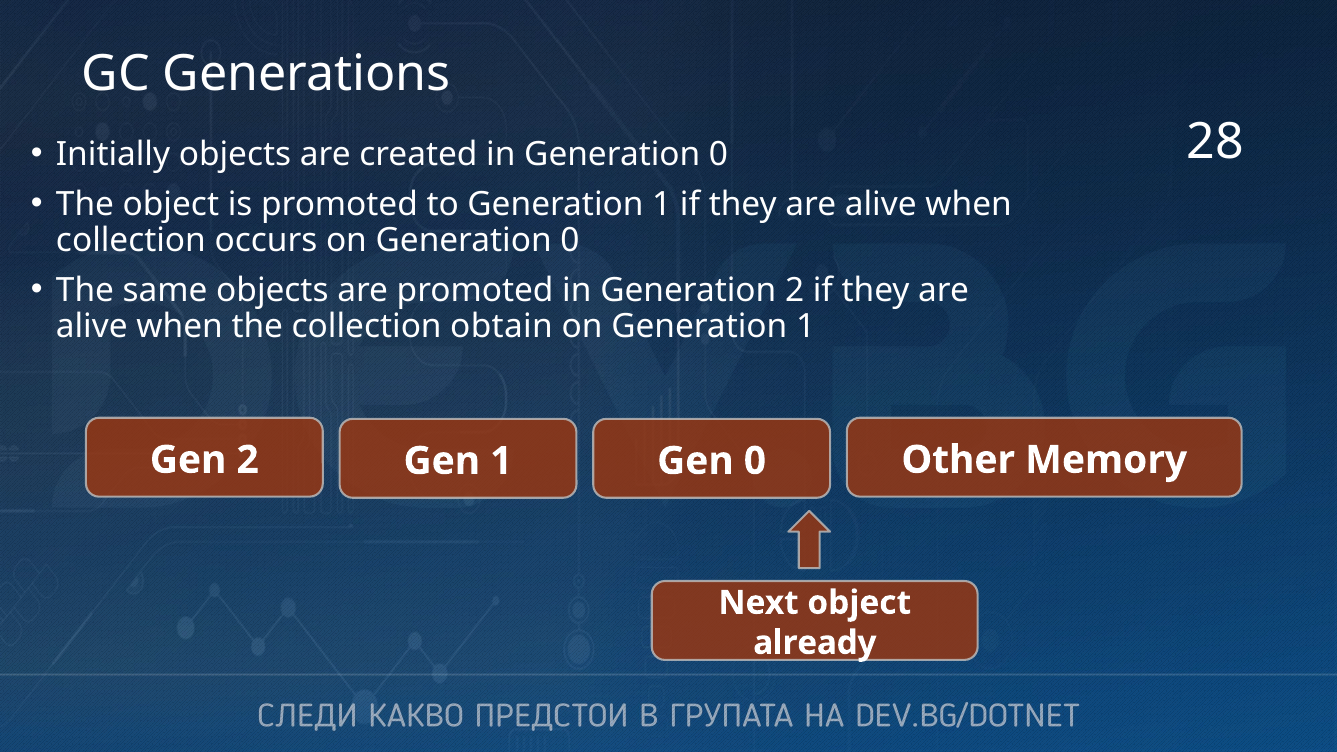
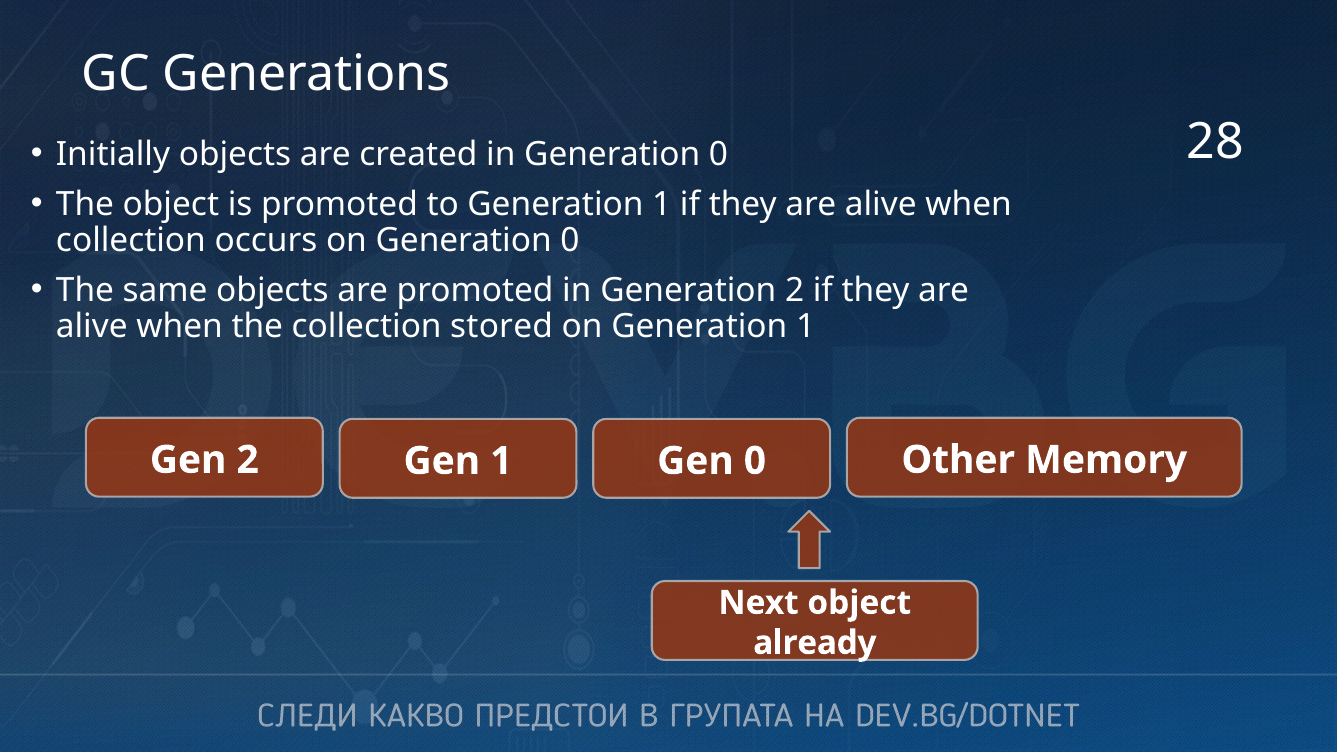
obtain: obtain -> stored
